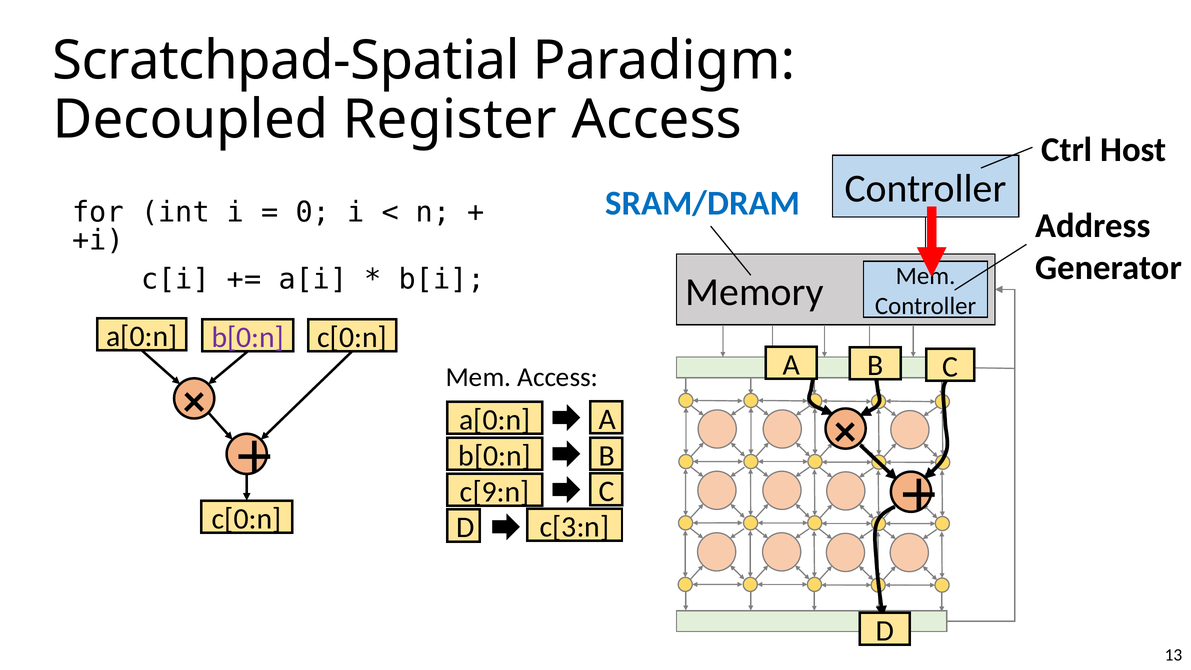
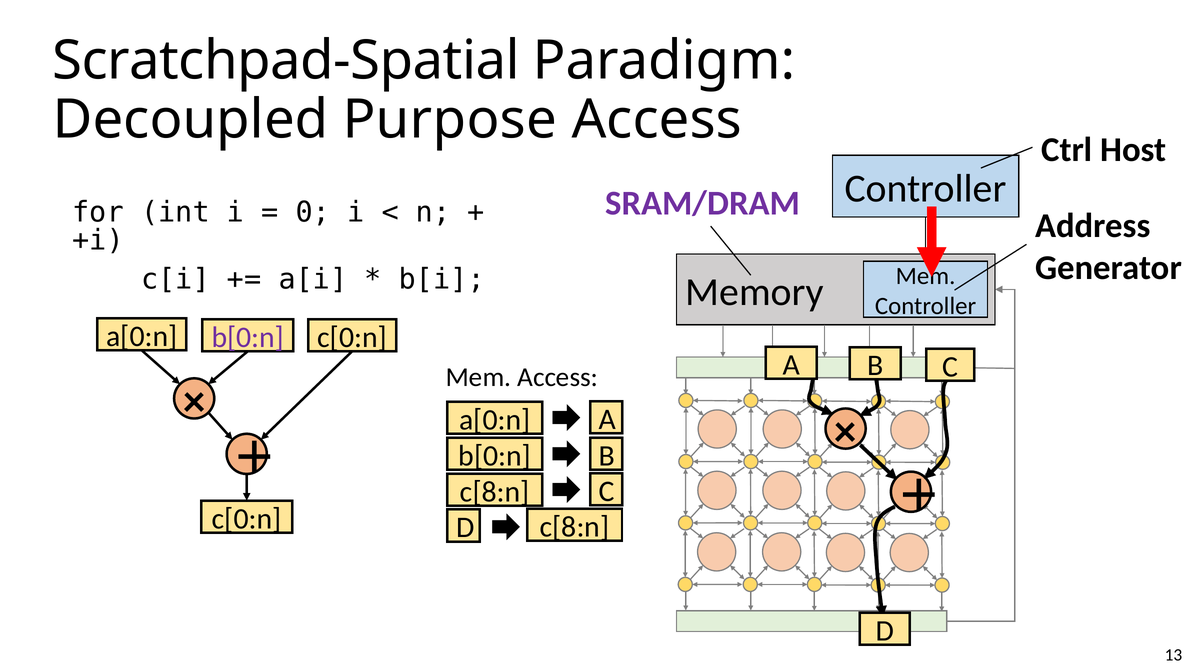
Register: Register -> Purpose
SRAM/DRAM colour: blue -> purple
c[9:n at (495, 492): c[9:n -> c[8:n
D c[3:n: c[3:n -> c[8:n
